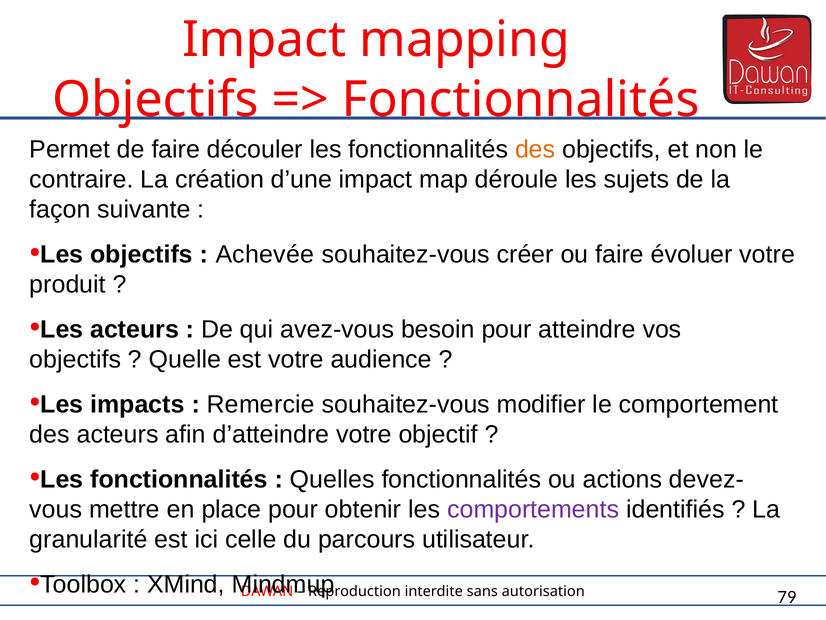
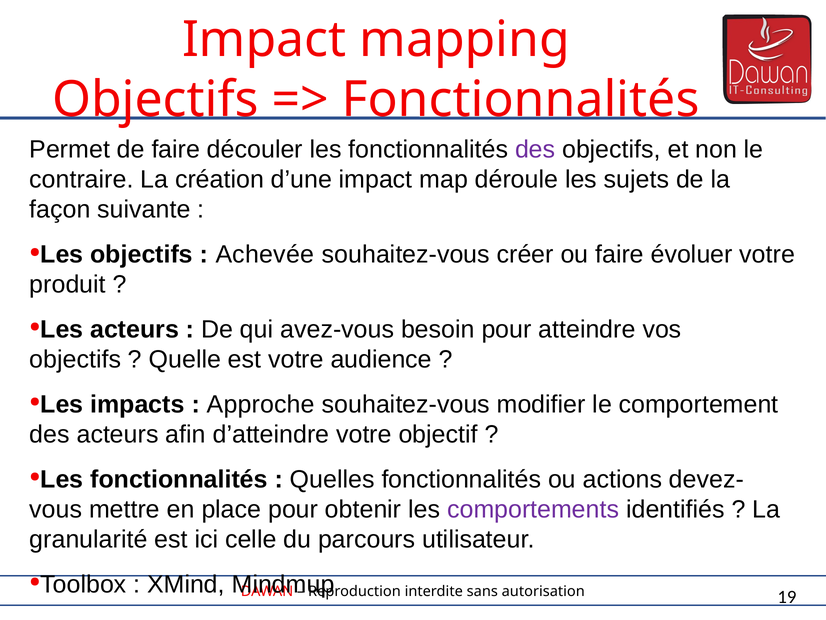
des at (535, 149) colour: orange -> purple
Remercie: Remercie -> Approche
79: 79 -> 19
